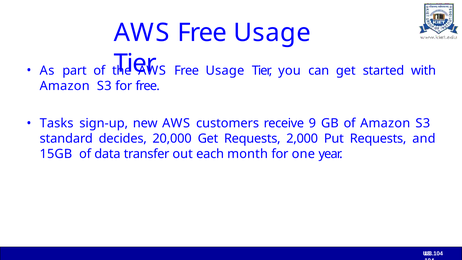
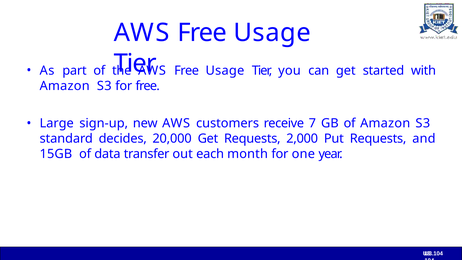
Tasks: Tasks -> Large
9: 9 -> 7
